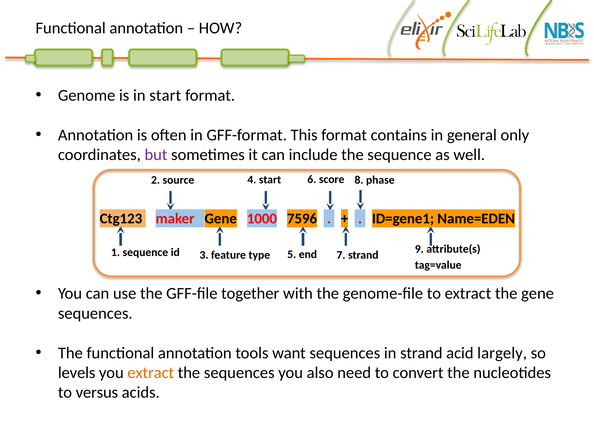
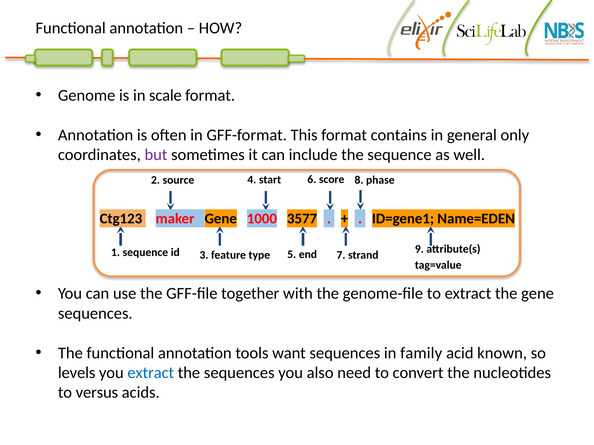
in start: start -> scale
7596: 7596 -> 3577
in strand: strand -> family
largely: largely -> known
extract at (151, 373) colour: orange -> blue
